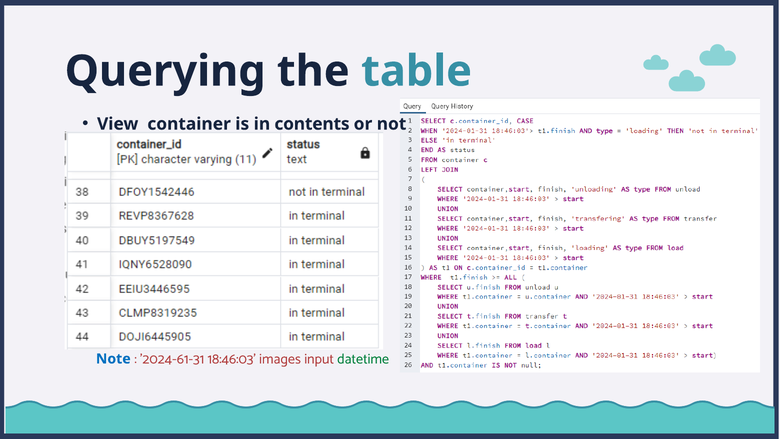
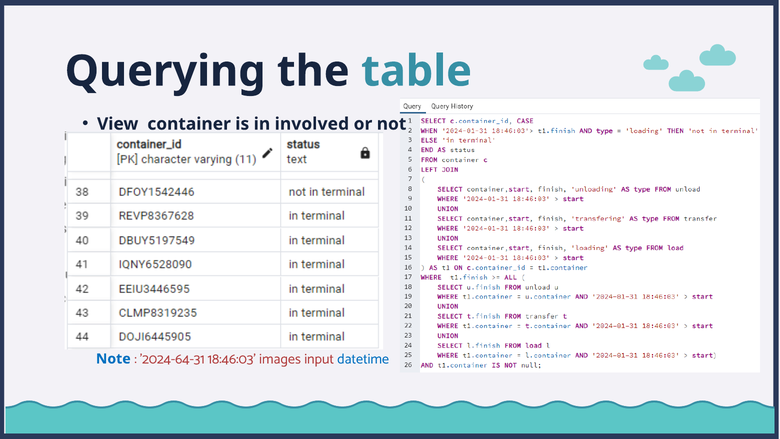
contents: contents -> involved
2024-61-31: 2024-61-31 -> 2024-64-31
datetime colour: green -> blue
